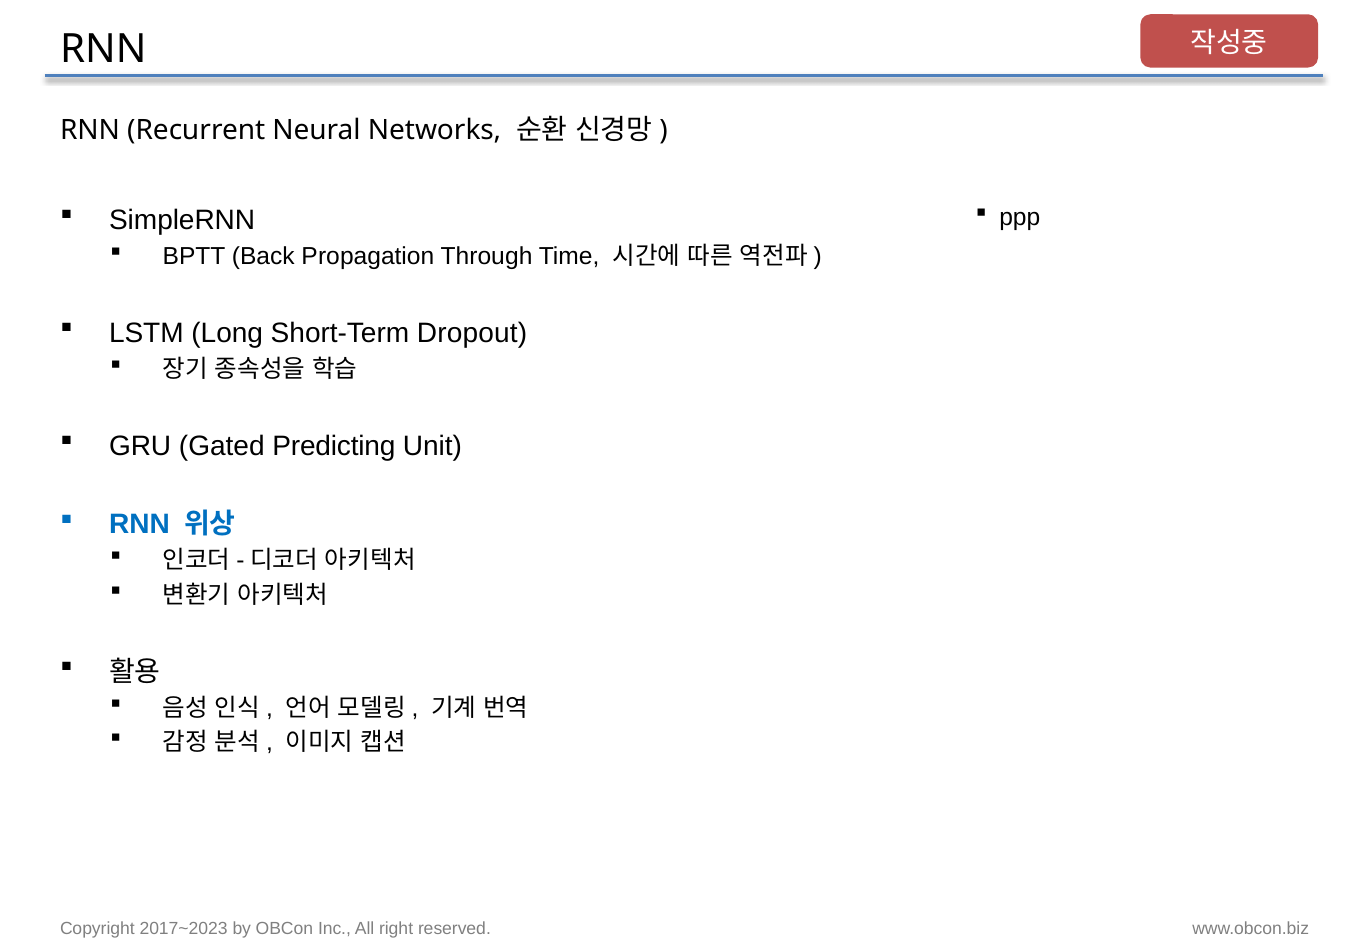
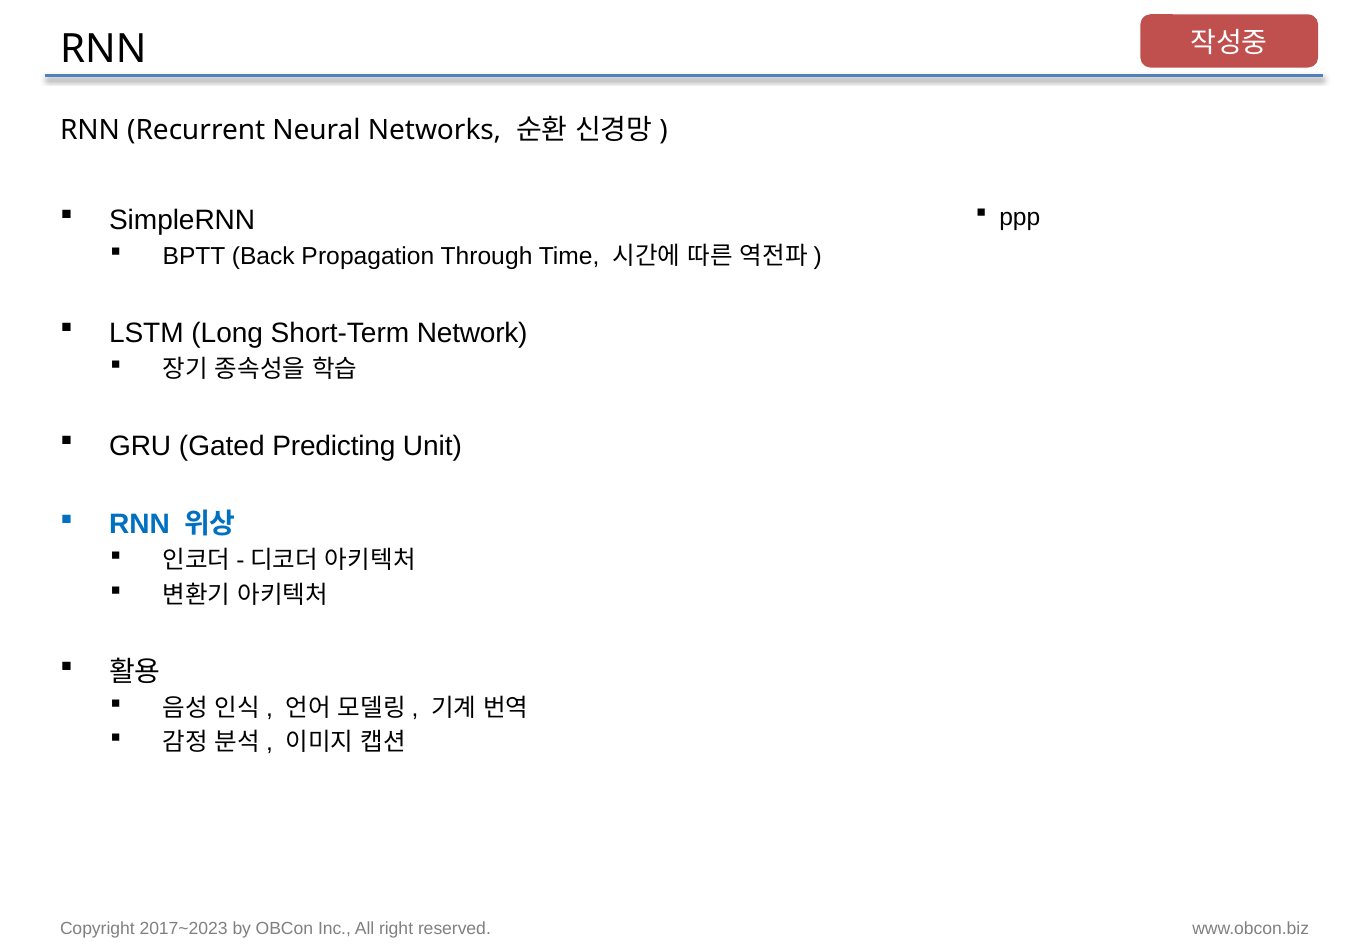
Dropout: Dropout -> Network
